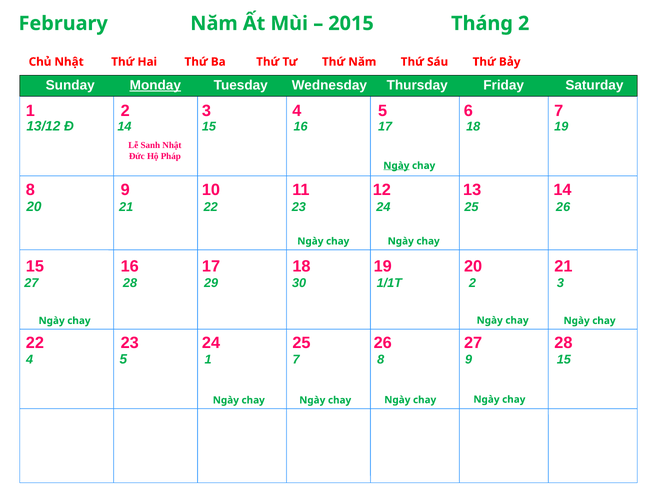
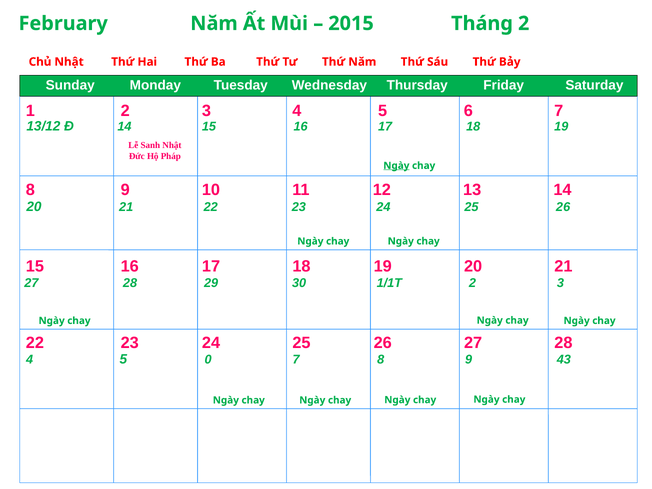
Monday underline: present -> none
5 1: 1 -> 0
9 15: 15 -> 43
